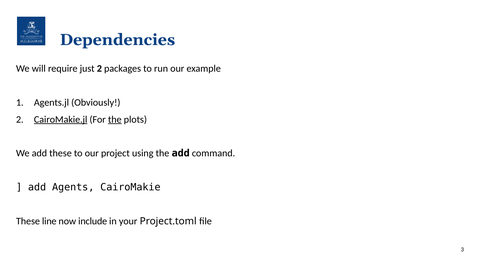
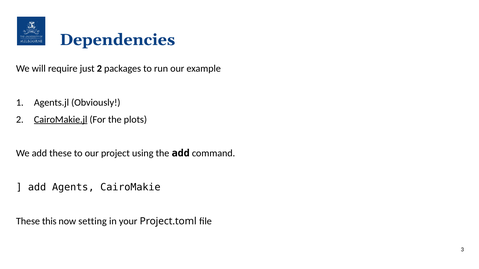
the at (115, 120) underline: present -> none
line: line -> this
include: include -> setting
